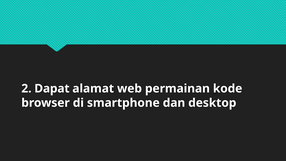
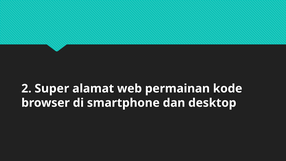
Dapat: Dapat -> Super
